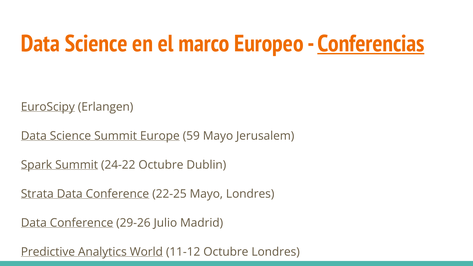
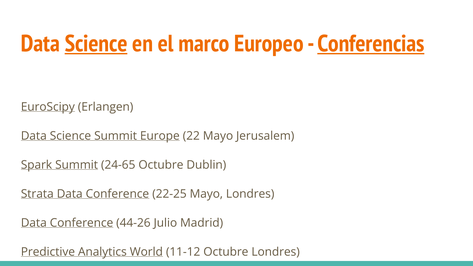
Science at (96, 44) underline: none -> present
59: 59 -> 22
24-22: 24-22 -> 24-65
29-26: 29-26 -> 44-26
